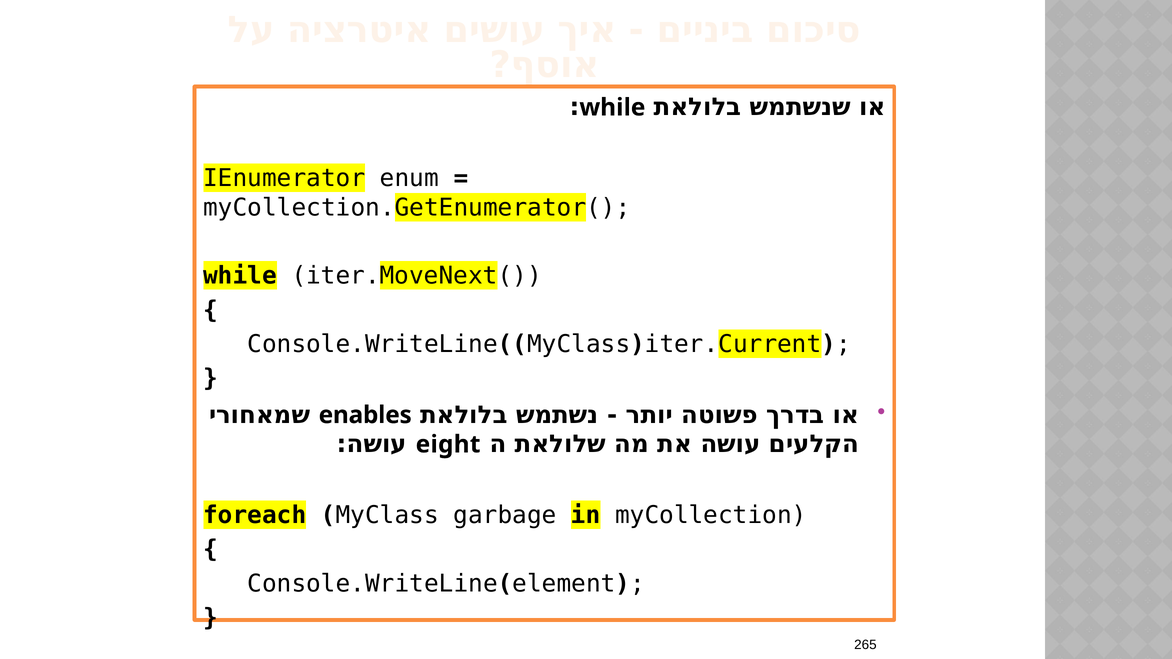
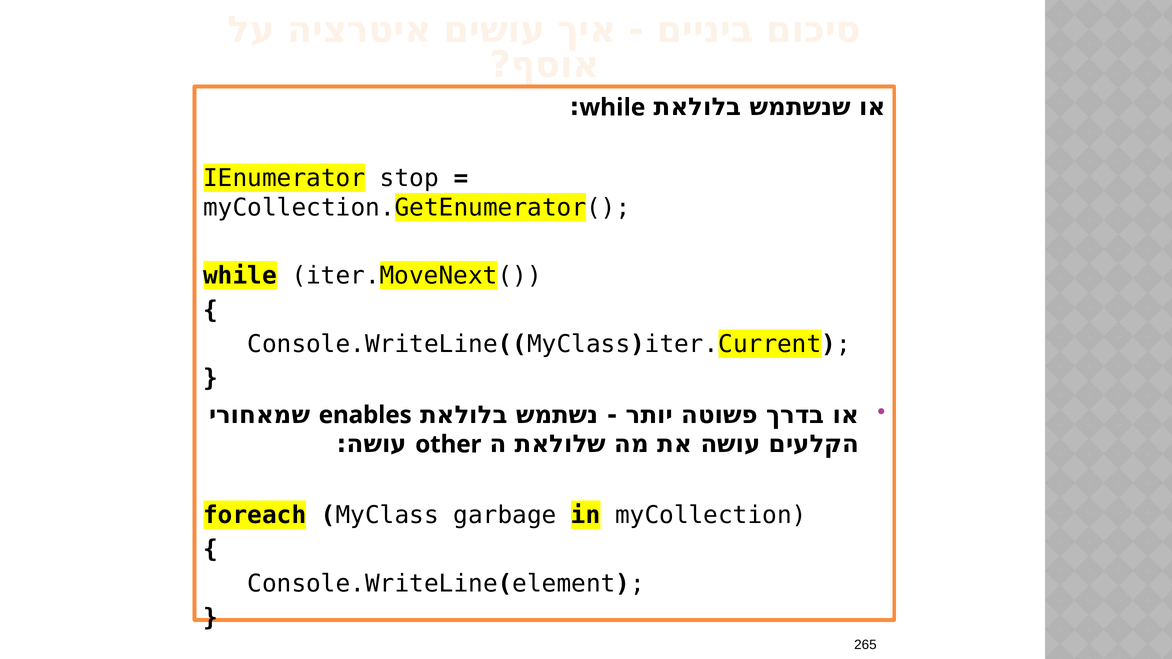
enum: enum -> stop
eight: eight -> other
